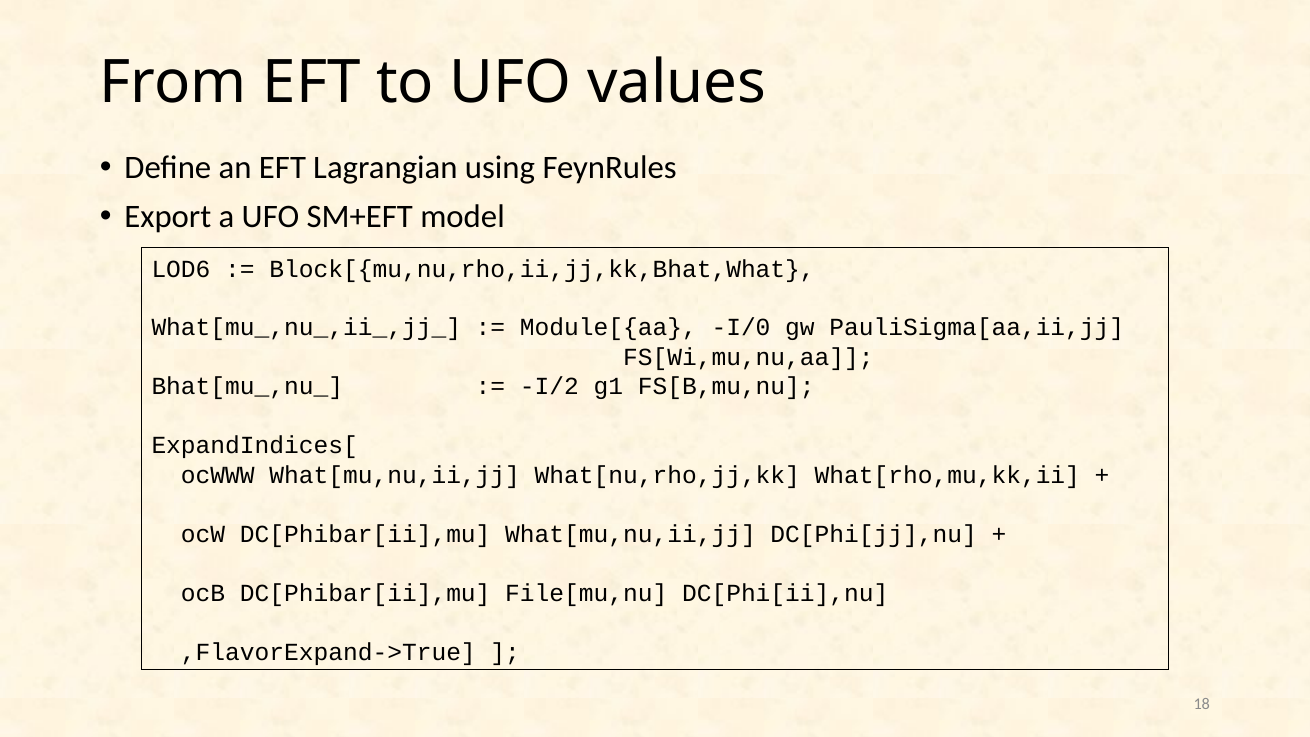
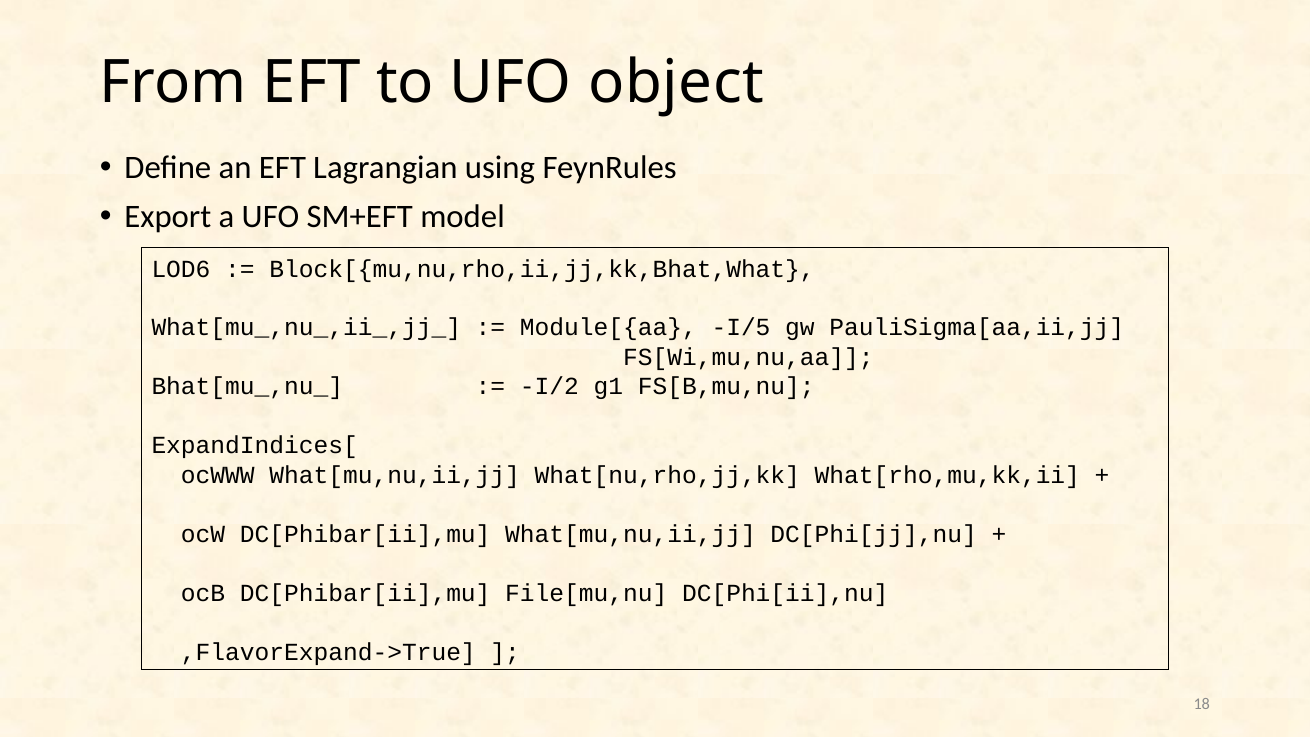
values: values -> object
I/0: I/0 -> I/5
